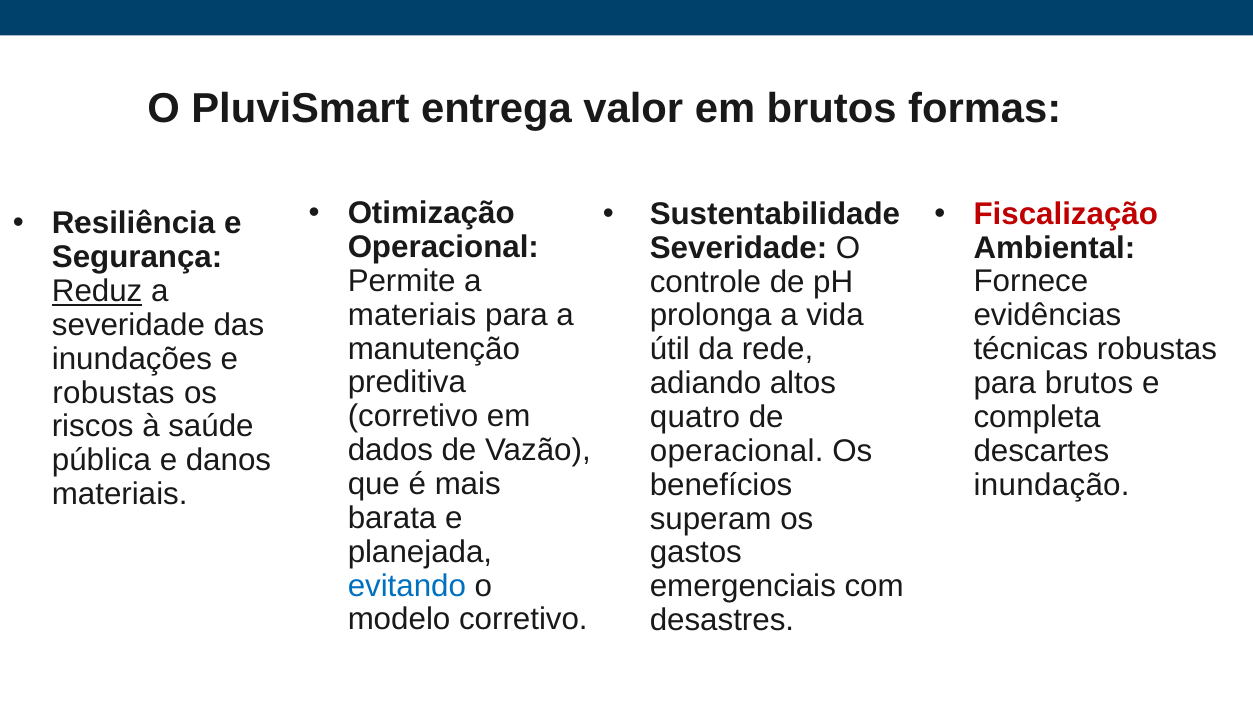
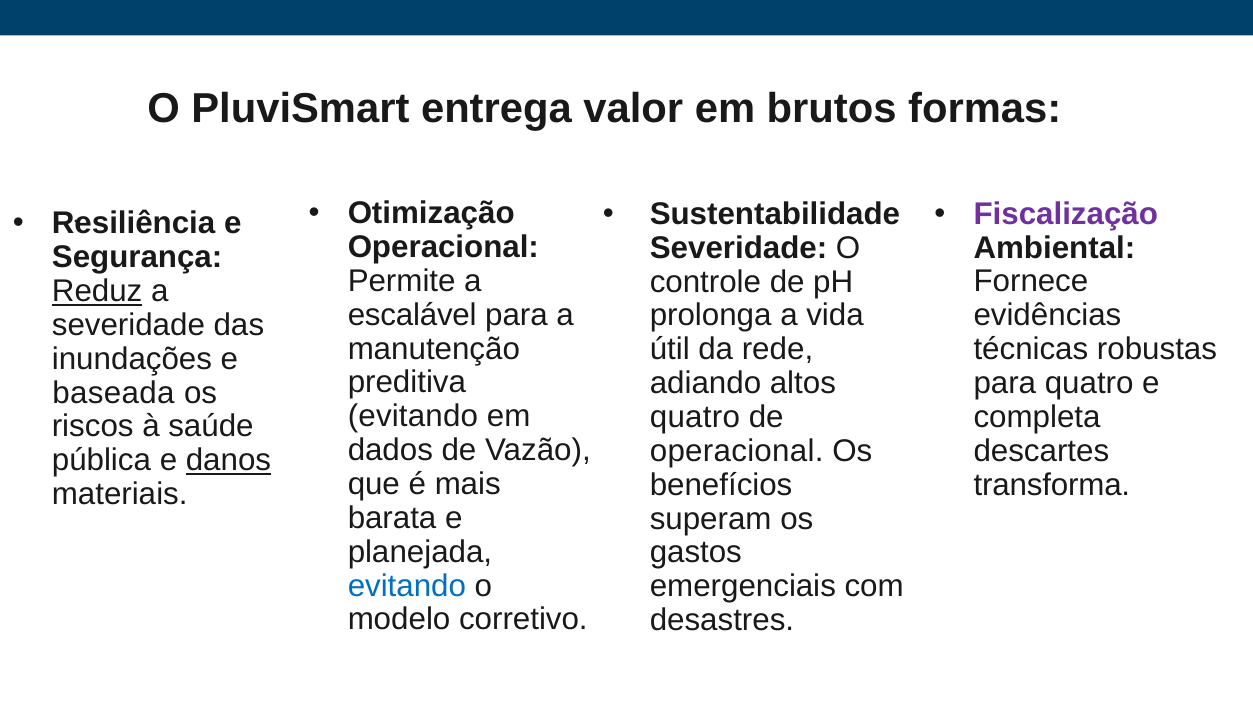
Fiscalização colour: red -> purple
materiais at (412, 315): materiais -> escalável
para brutos: brutos -> quatro
robustas at (114, 393): robustas -> baseada
corretivo at (413, 416): corretivo -> evitando
danos underline: none -> present
inundação: inundação -> transforma
